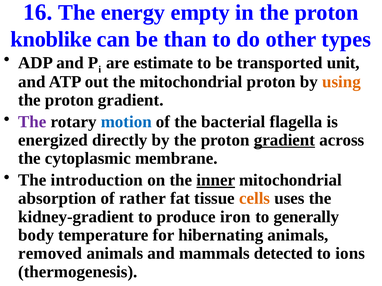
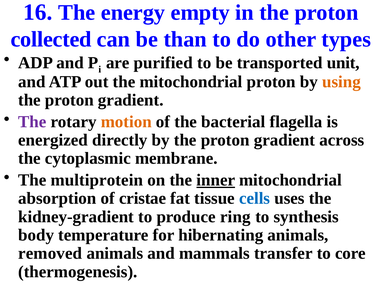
knoblike: knoblike -> collected
estimate: estimate -> purified
motion colour: blue -> orange
gradient at (284, 140) underline: present -> none
introduction: introduction -> multiprotein
rather: rather -> cristae
cells colour: orange -> blue
iron: iron -> ring
generally: generally -> synthesis
detected: detected -> transfer
ions: ions -> core
